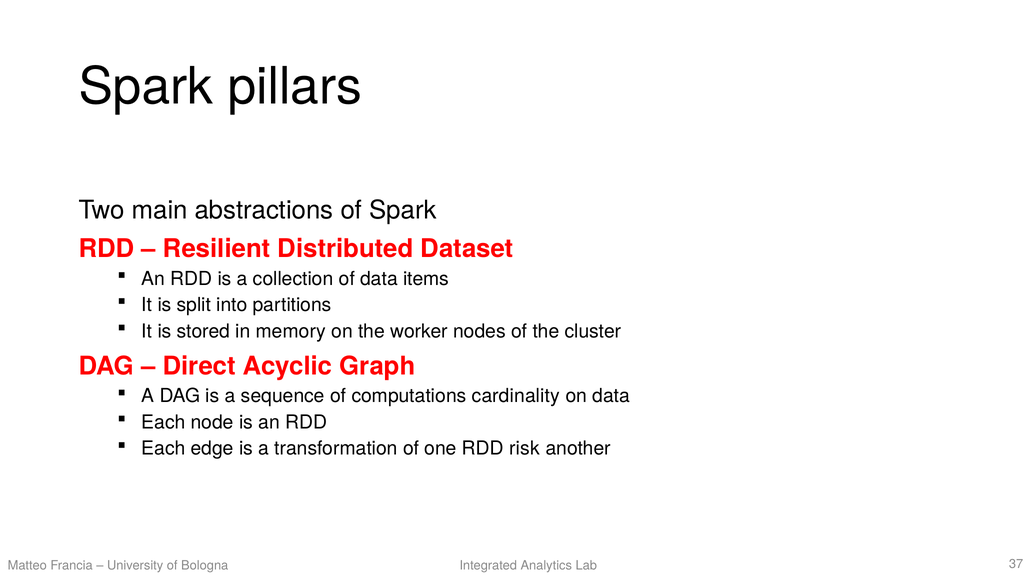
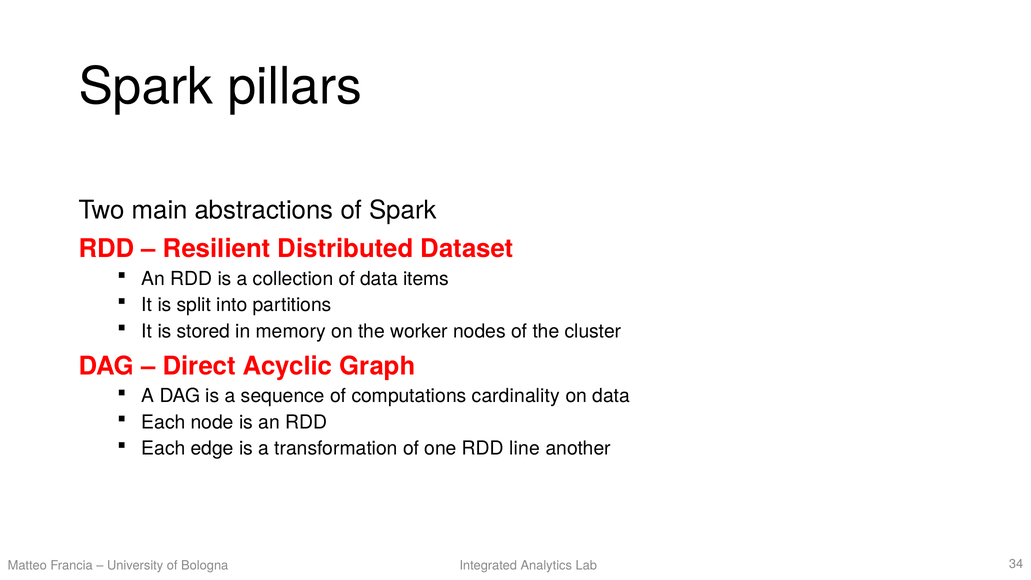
risk: risk -> line
37: 37 -> 34
